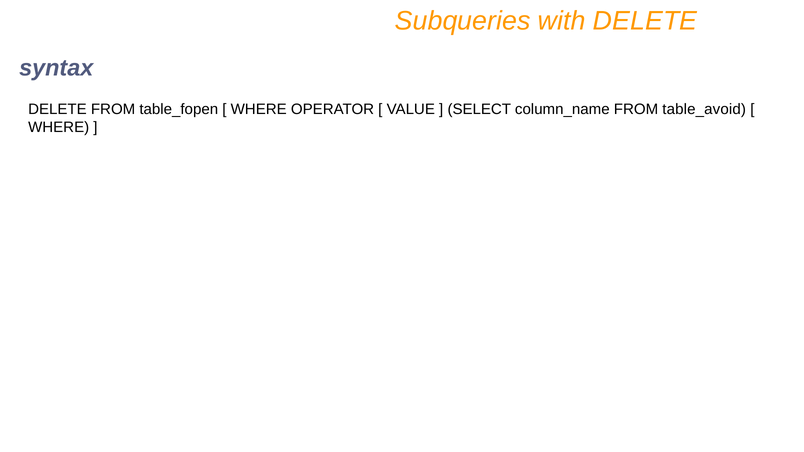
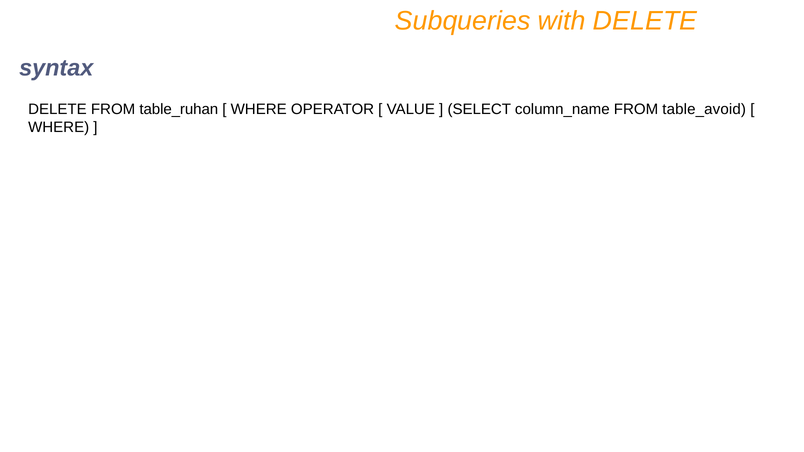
table_fopen: table_fopen -> table_ruhan
